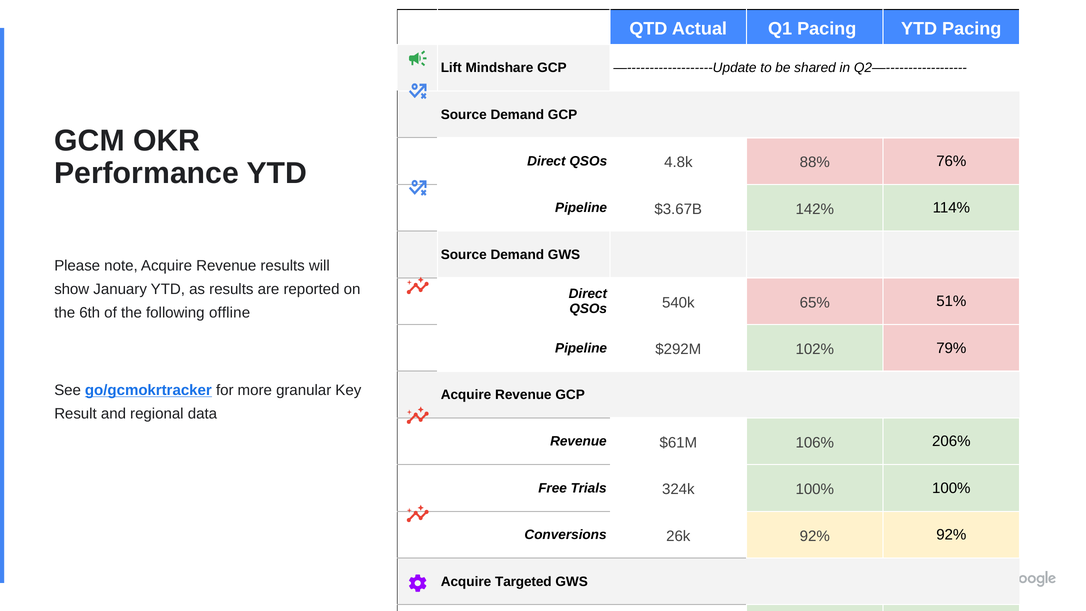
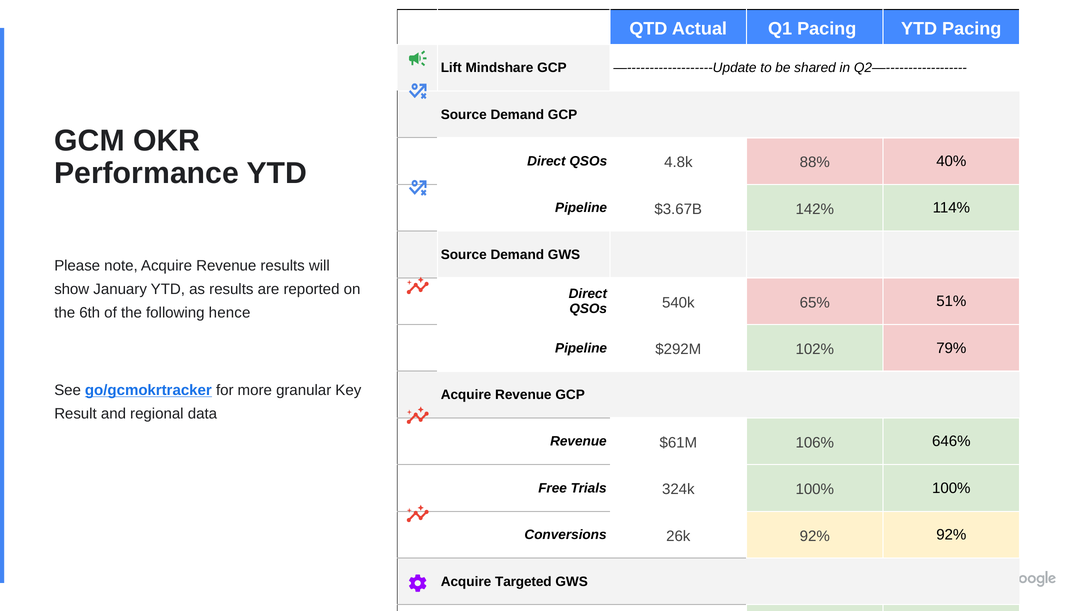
76%: 76% -> 40%
offline: offline -> hence
206%: 206% -> 646%
